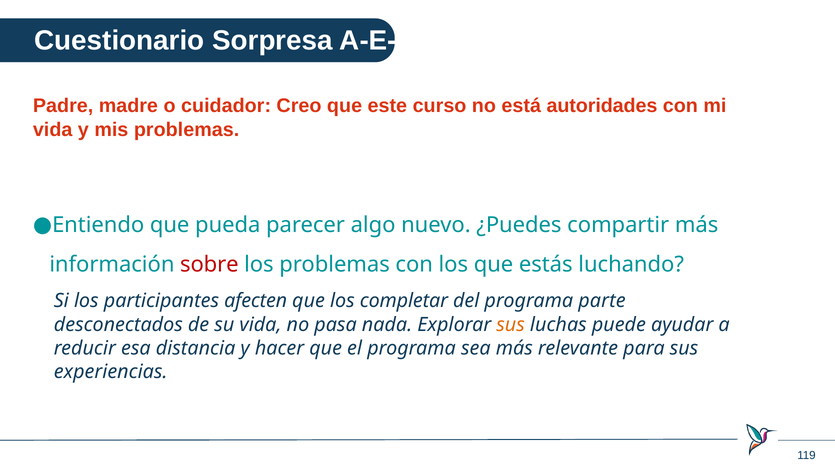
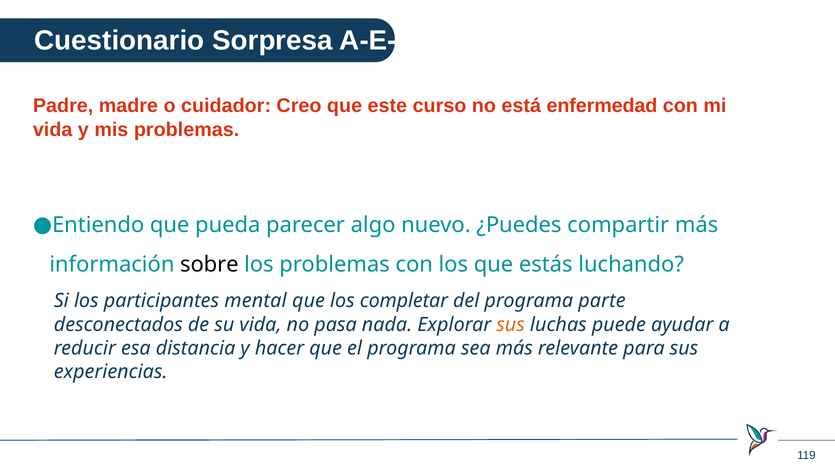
autoridades: autoridades -> enfermedad
sobre colour: red -> black
afecten: afecten -> mental
